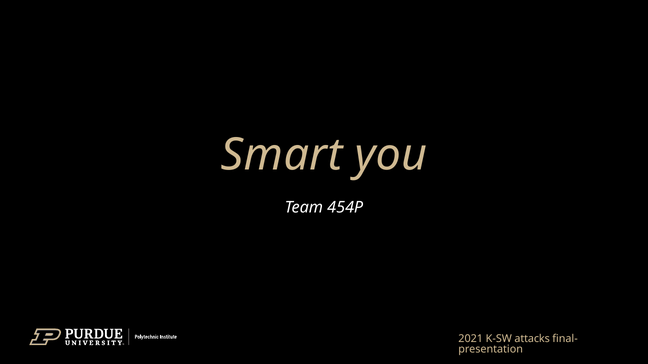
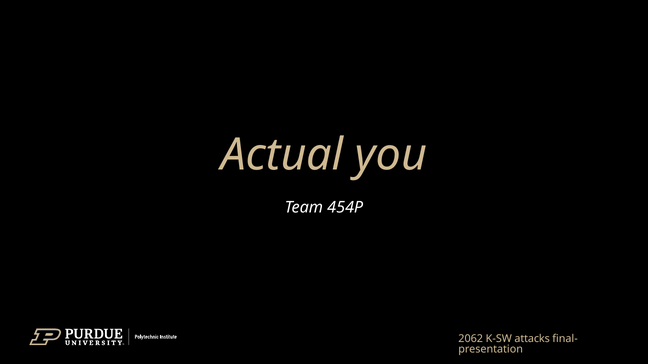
Smart: Smart -> Actual
2021: 2021 -> 2062
